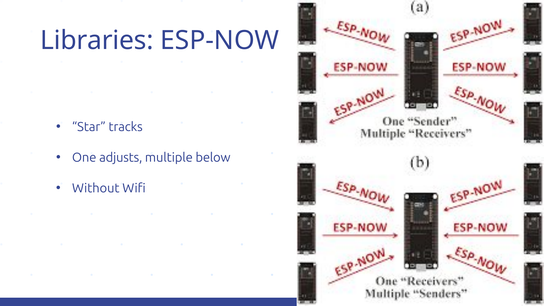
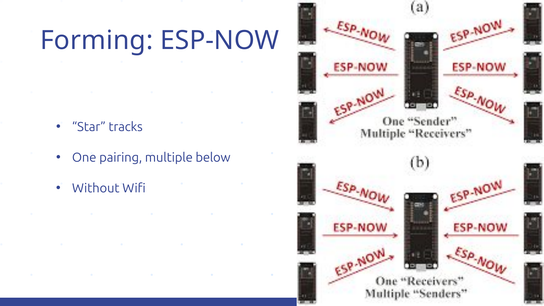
Libraries: Libraries -> Forming
adjusts: adjusts -> pairing
